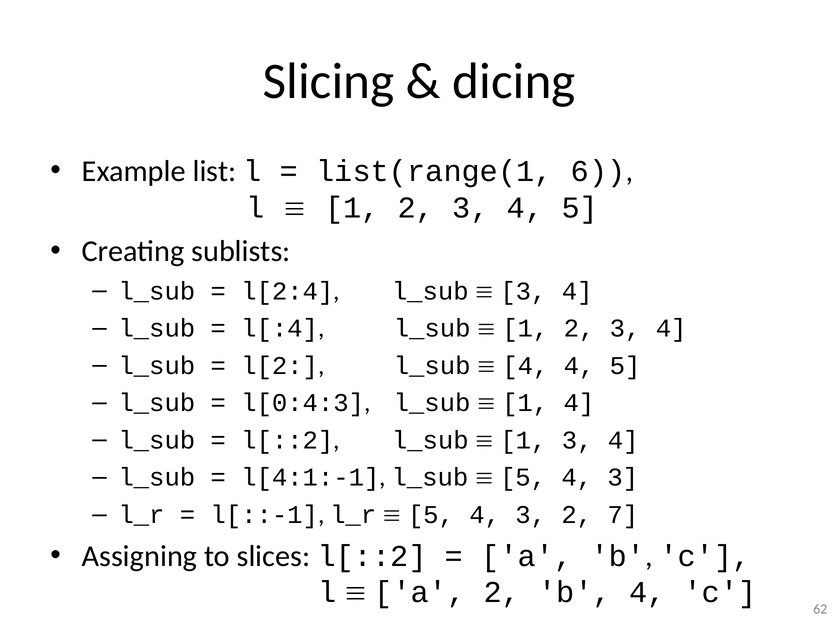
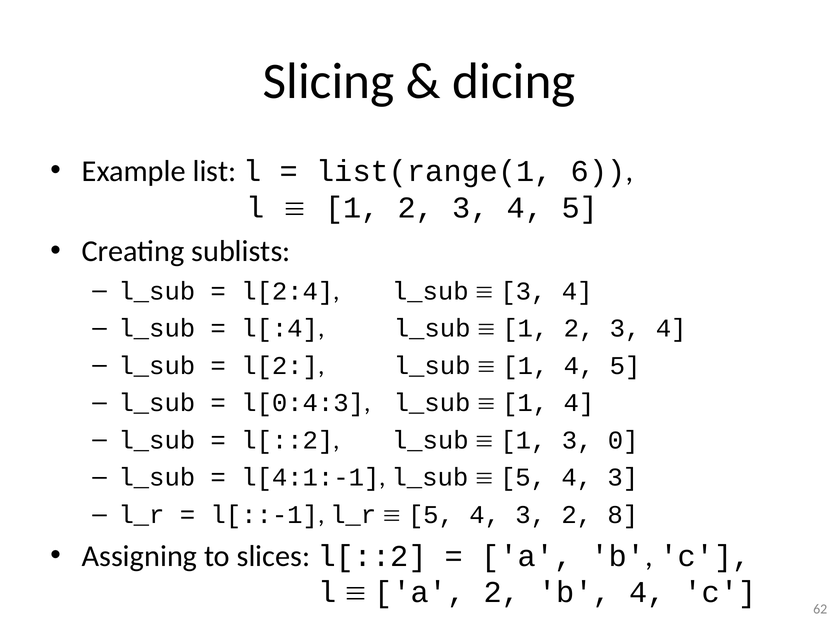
4 at (525, 366): 4 -> 1
1 3 4: 4 -> 0
7: 7 -> 8
